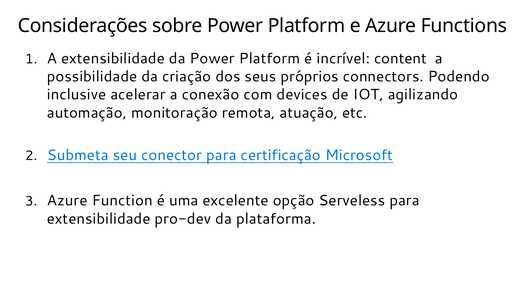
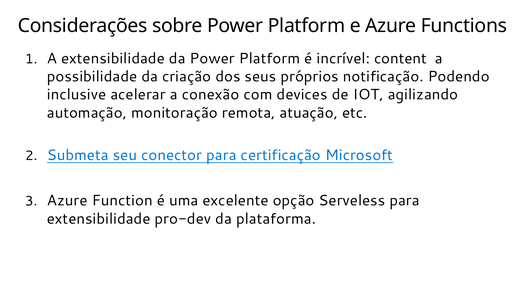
connectors: connectors -> notificação
